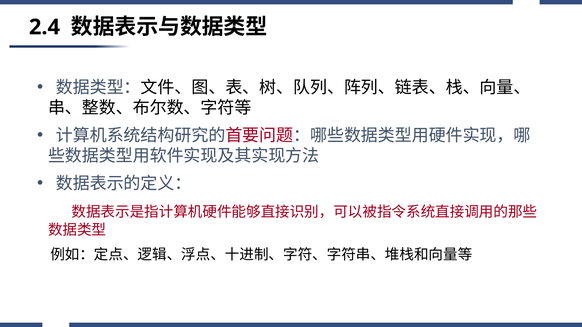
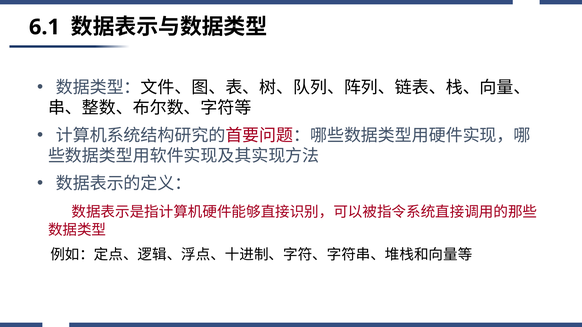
2.4: 2.4 -> 6.1
